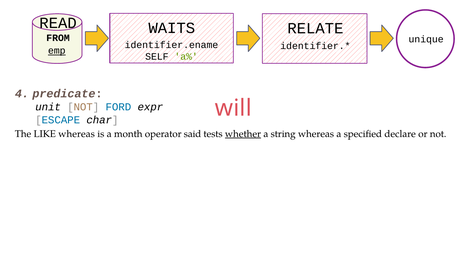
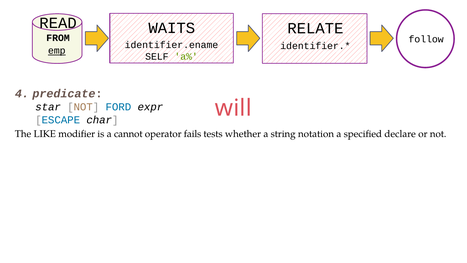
unique: unique -> follow
unit: unit -> star
LIKE whereas: whereas -> modifier
month: month -> cannot
said: said -> fails
whether underline: present -> none
string whereas: whereas -> notation
